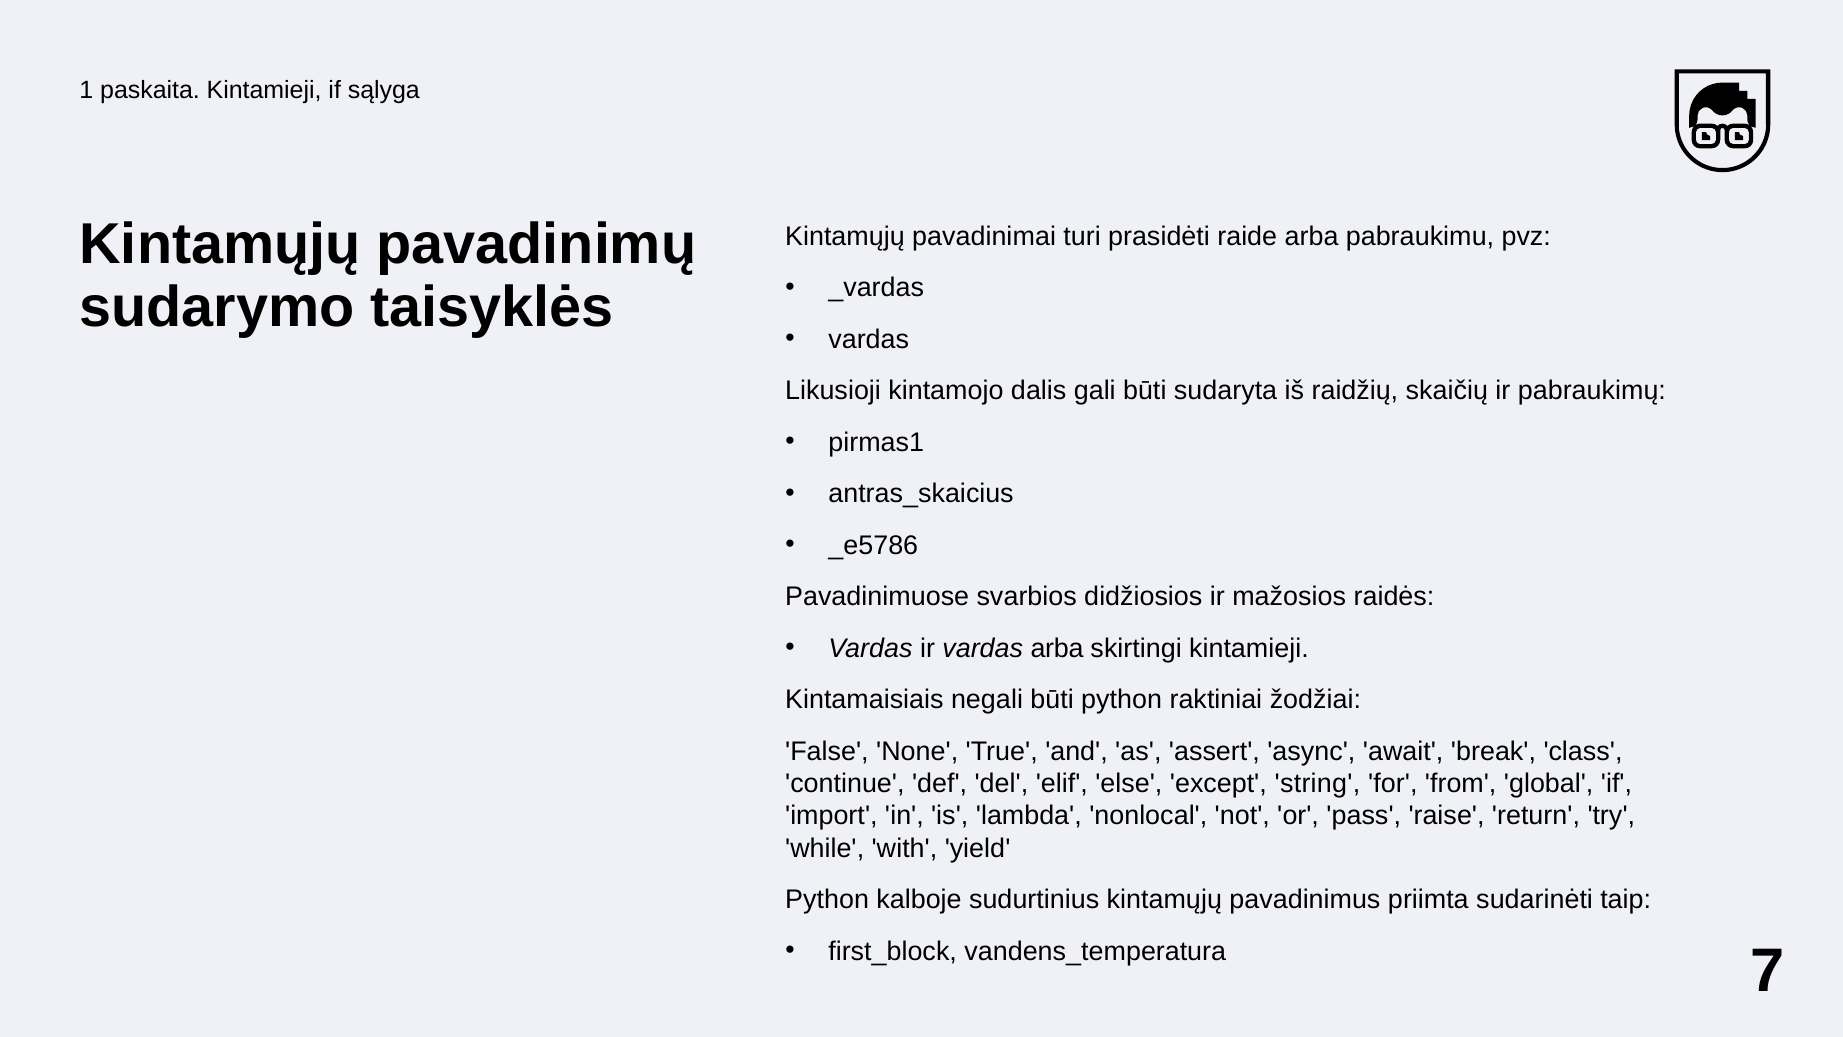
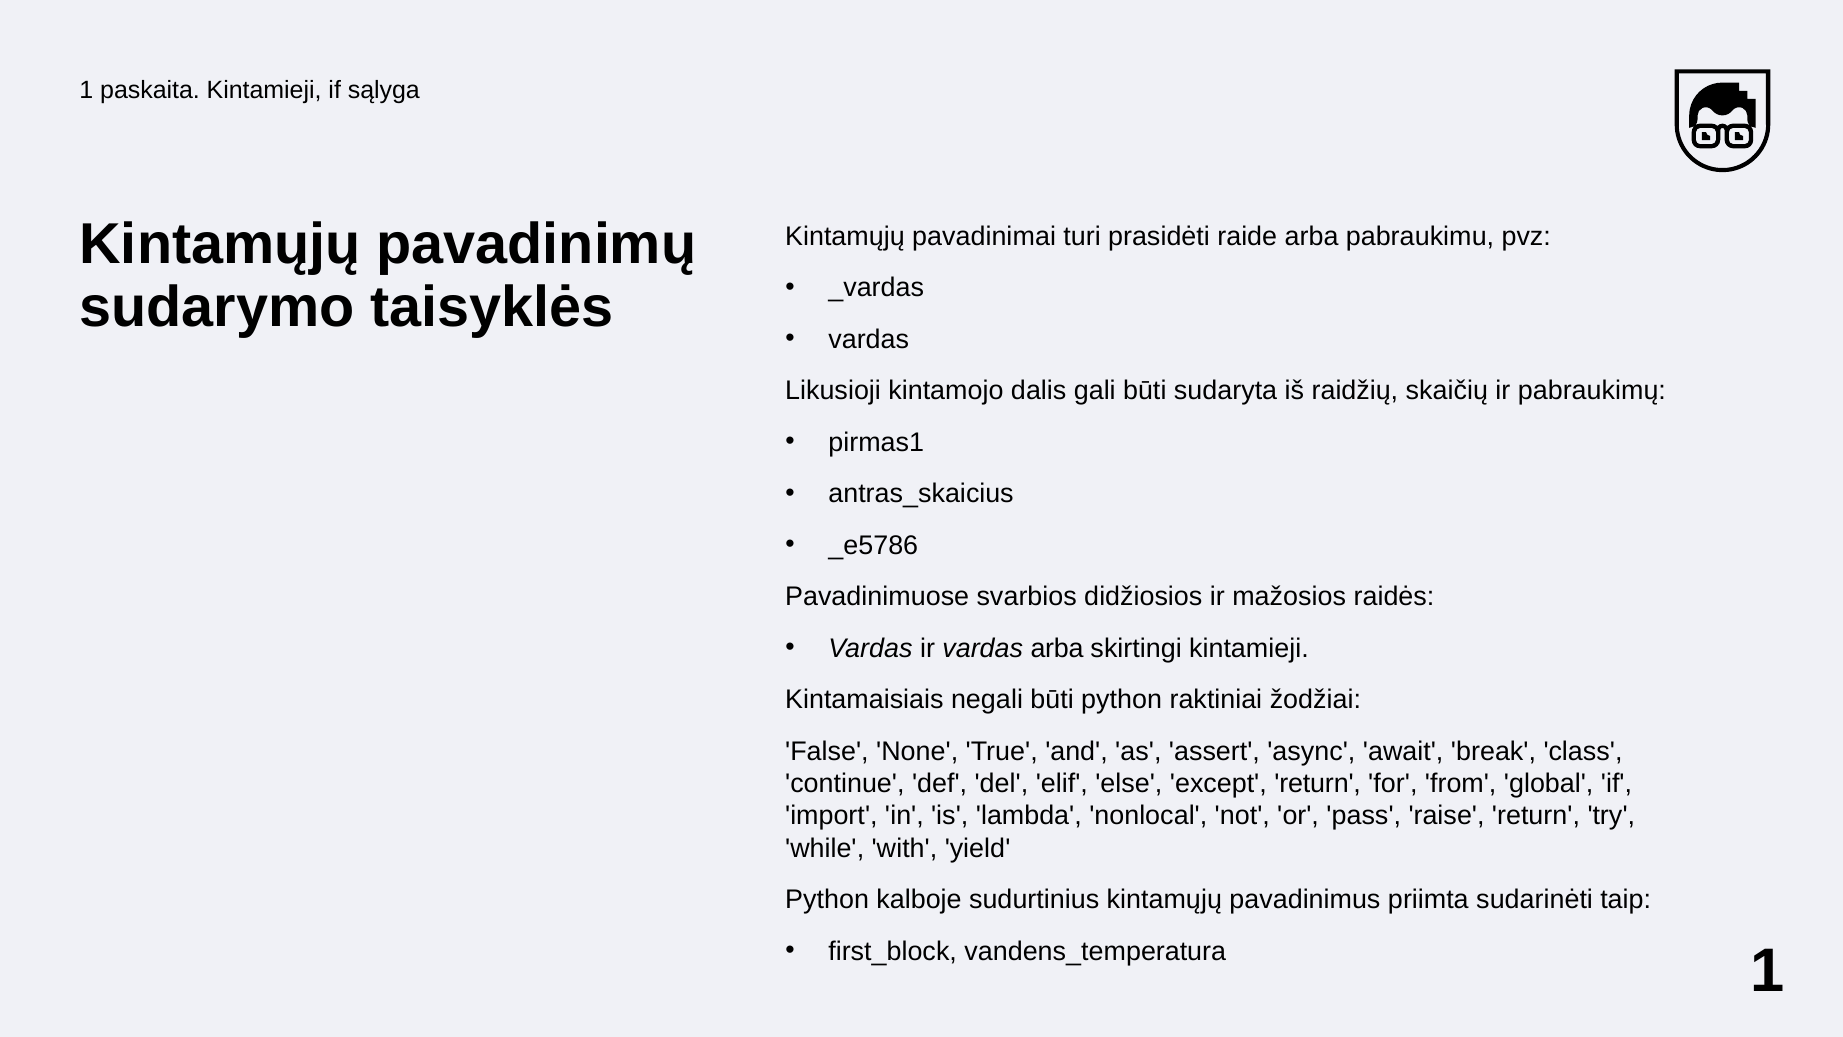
except string: string -> return
vandens_temperatura 7: 7 -> 1
